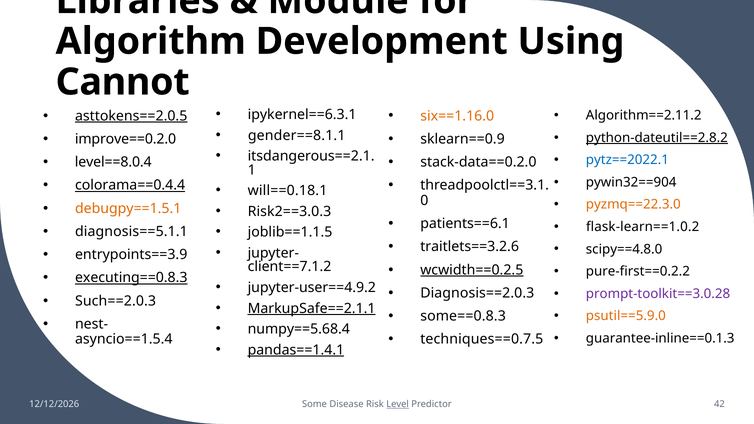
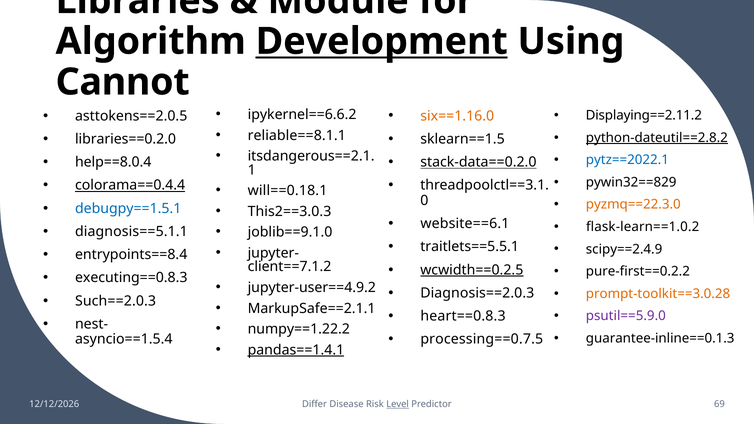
Development underline: none -> present
ipykernel==6.3.1: ipykernel==6.3.1 -> ipykernel==6.6.2
asttokens==2.0.5 underline: present -> none
Algorithm==2.11.2: Algorithm==2.11.2 -> Displaying==2.11.2
gender==8.1.1: gender==8.1.1 -> reliable==8.1.1
improve==0.2.0: improve==0.2.0 -> libraries==0.2.0
sklearn==0.9: sklearn==0.9 -> sklearn==1.5
level==8.0.4: level==8.0.4 -> help==8.0.4
stack-data==0.2.0 underline: none -> present
pywin32==904: pywin32==904 -> pywin32==829
debugpy==1.5.1 colour: orange -> blue
Risk2==3.0.3: Risk2==3.0.3 -> This2==3.0.3
patients==6.1: patients==6.1 -> website==6.1
joblib==1.1.5: joblib==1.1.5 -> joblib==9.1.0
traitlets==3.2.6: traitlets==3.2.6 -> traitlets==5.5.1
scipy==4.8.0: scipy==4.8.0 -> scipy==2.4.9
entrypoints==3.9: entrypoints==3.9 -> entrypoints==8.4
executing==0.8.3 underline: present -> none
prompt-toolkit==3.0.28 colour: purple -> orange
MarkupSafe==2.1.1 underline: present -> none
some==0.8.3: some==0.8.3 -> heart==0.8.3
psutil==5.9.0 colour: orange -> purple
numpy==5.68.4: numpy==5.68.4 -> numpy==1.22.2
techniques==0.7.5: techniques==0.7.5 -> processing==0.7.5
Some: Some -> Differ
42: 42 -> 69
